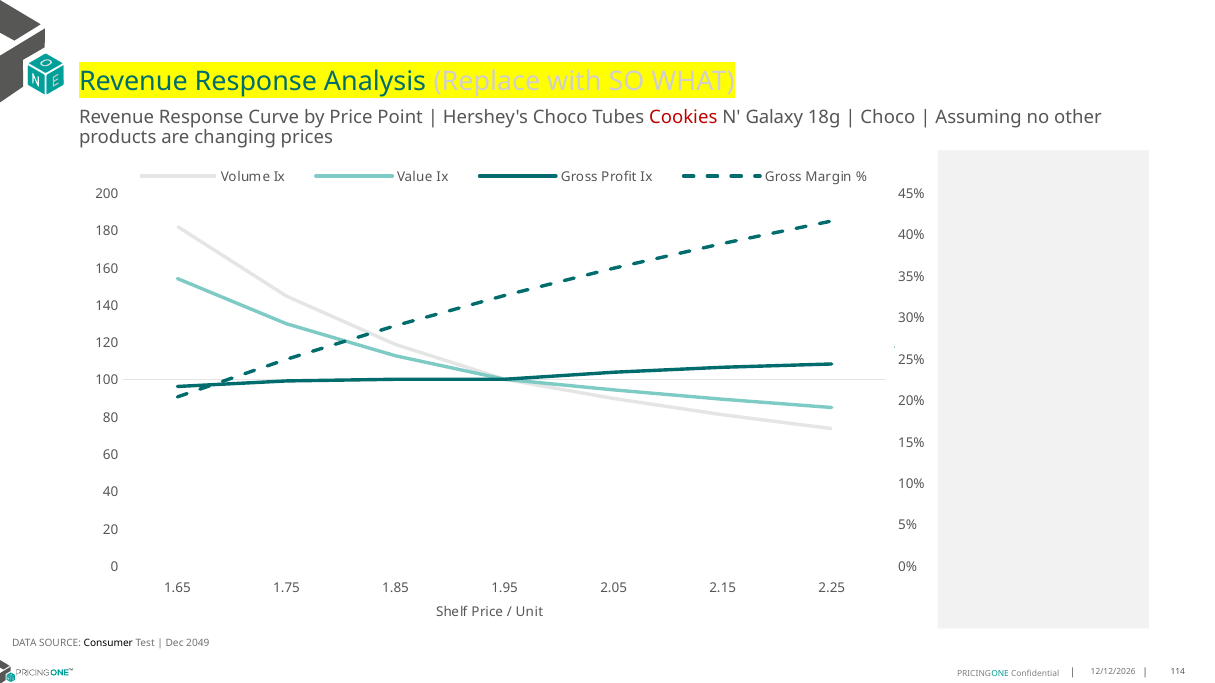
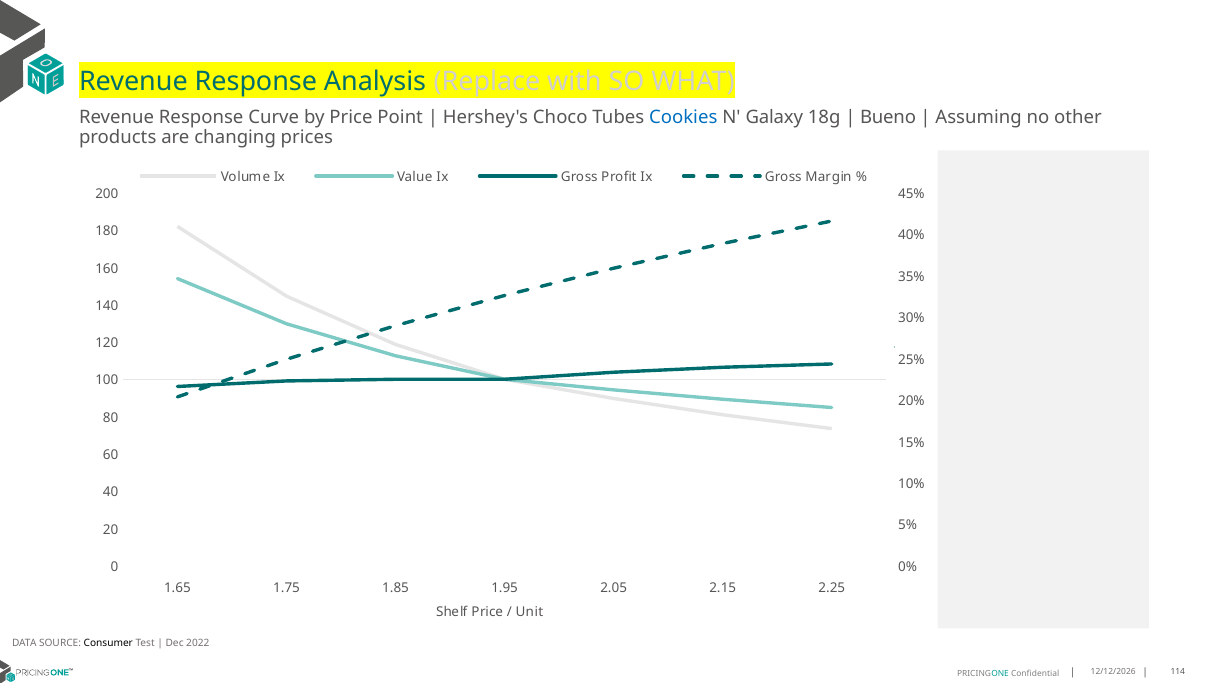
Cookies colour: red -> blue
Choco at (888, 118): Choco -> Bueno
2049: 2049 -> 2022
